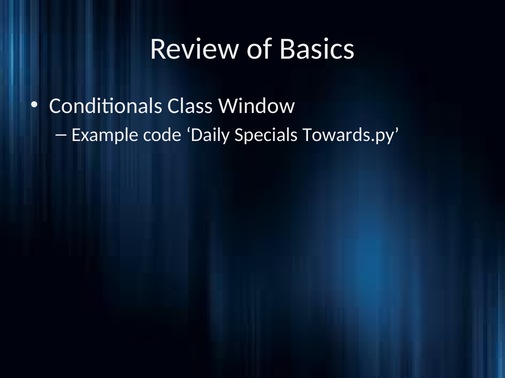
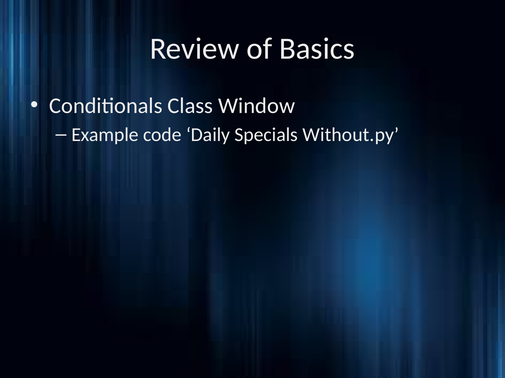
Towards.py: Towards.py -> Without.py
